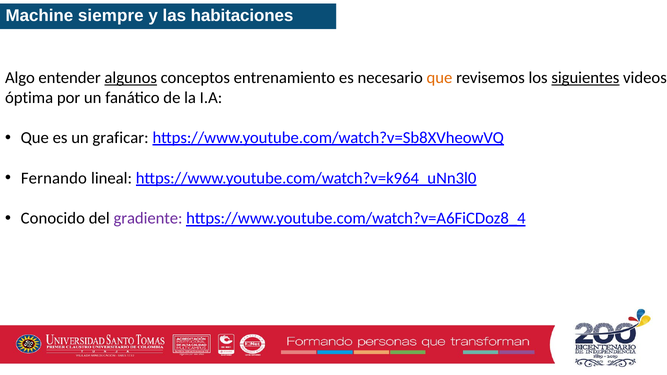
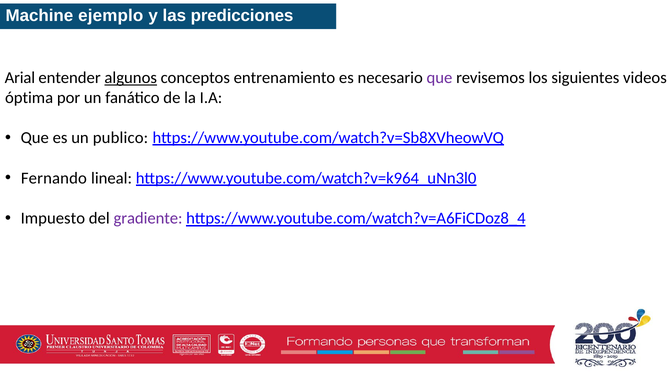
siempre: siempre -> ejemplo
habitaciones: habitaciones -> predicciones
Algo: Algo -> Arial
que at (440, 78) colour: orange -> purple
siguientes underline: present -> none
graficar: graficar -> publico
Conocido: Conocido -> Impuesto
